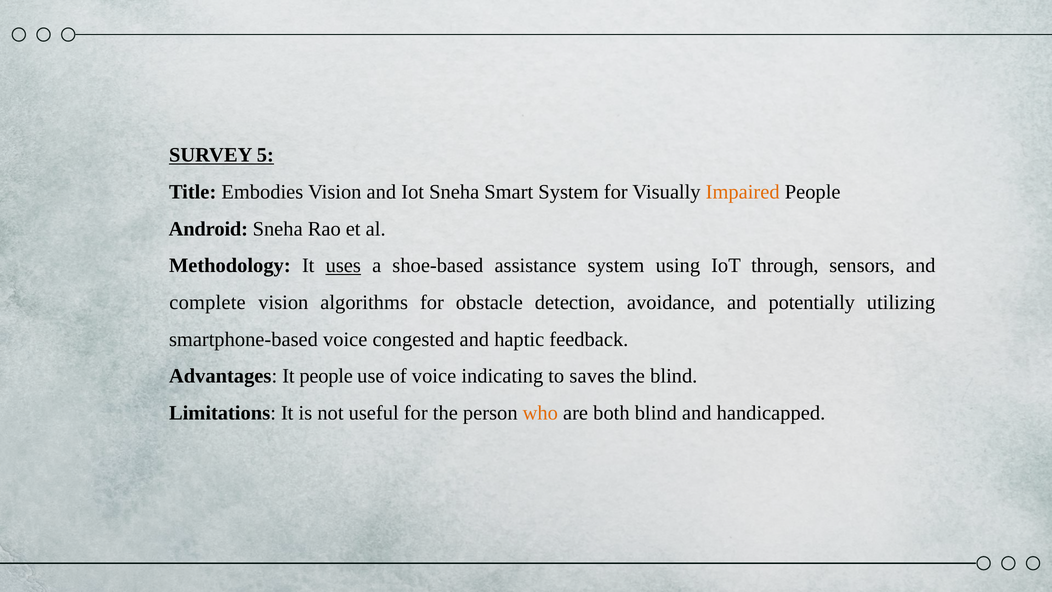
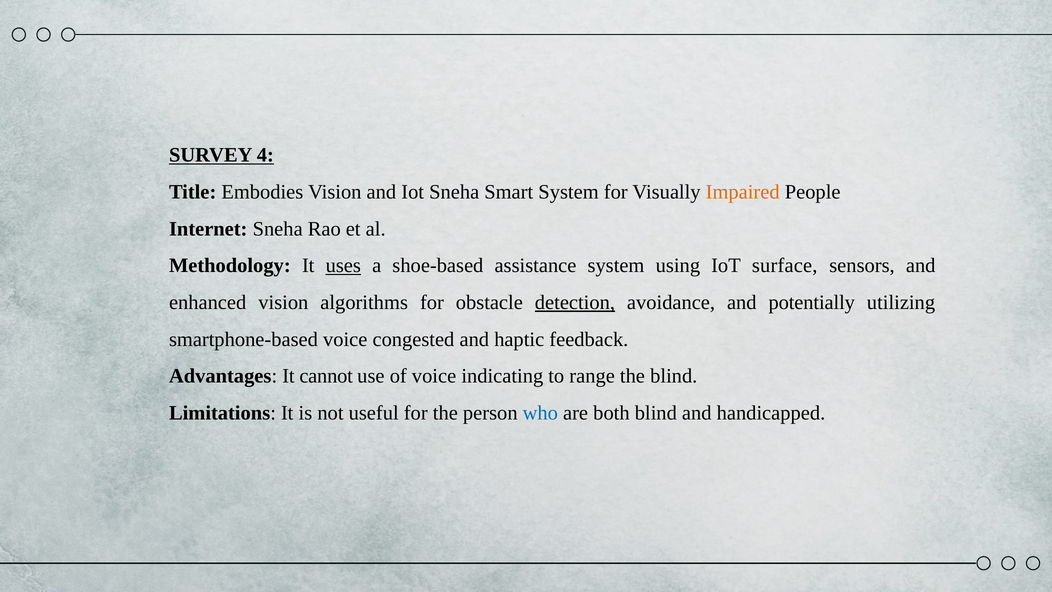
5: 5 -> 4
Android: Android -> Internet
through: through -> surface
complete: complete -> enhanced
detection underline: none -> present
It people: people -> cannot
saves: saves -> range
who colour: orange -> blue
